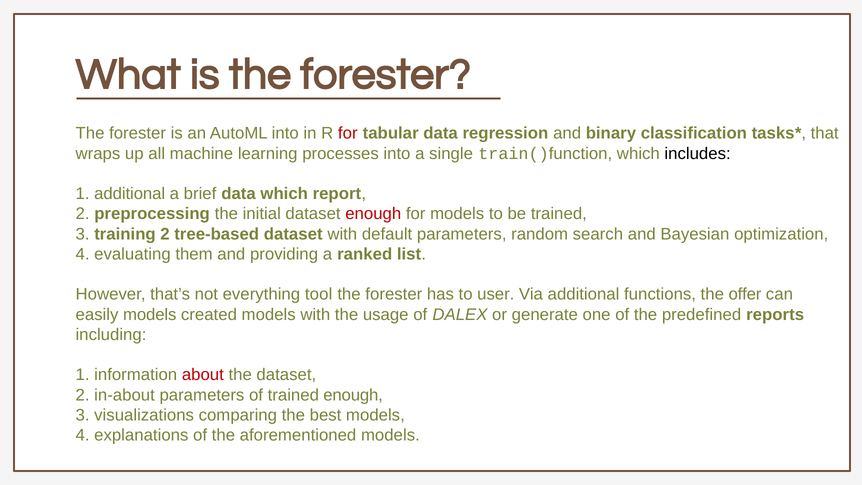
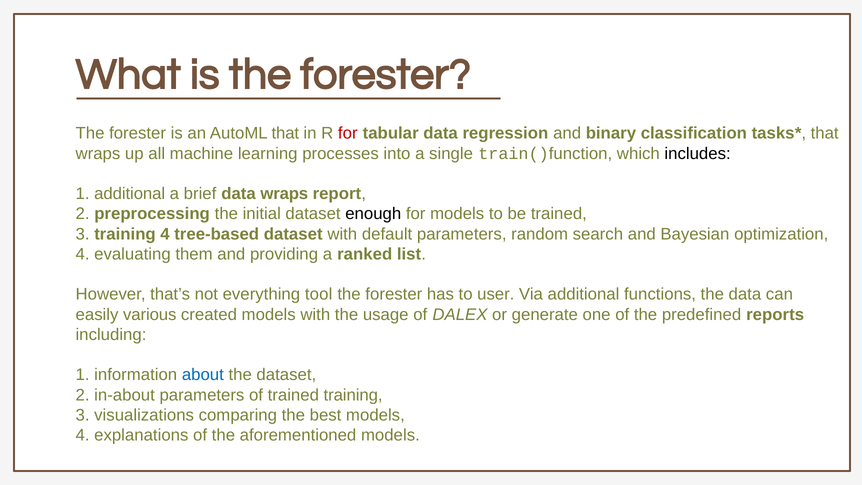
AutoML into: into -> that
data which: which -> wraps
enough at (373, 214) colour: red -> black
training 2: 2 -> 4
the offer: offer -> data
easily models: models -> various
about colour: red -> blue
trained enough: enough -> training
